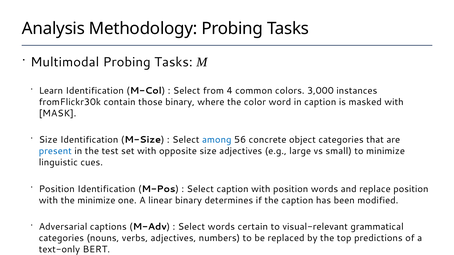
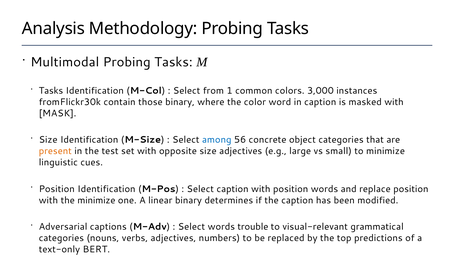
Learn at (51, 91): Learn -> Tasks
4: 4 -> 1
present colour: blue -> orange
certain: certain -> trouble
